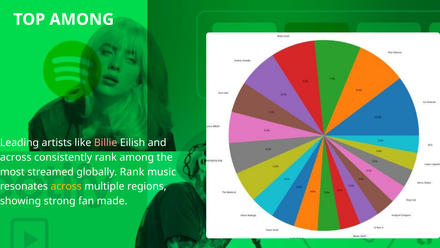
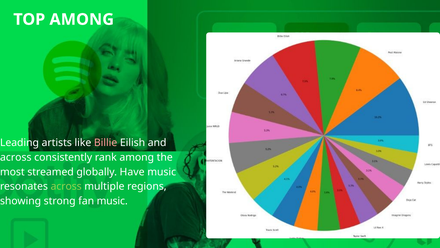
globally Rank: Rank -> Have
across at (66, 186) colour: yellow -> light green
fan made: made -> music
